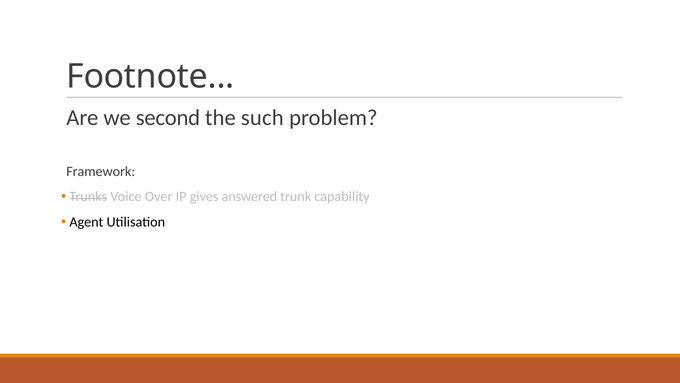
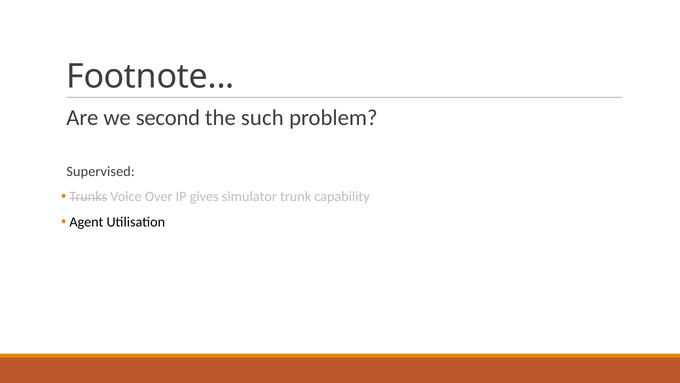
Framework: Framework -> Supervised
answered: answered -> simulator
